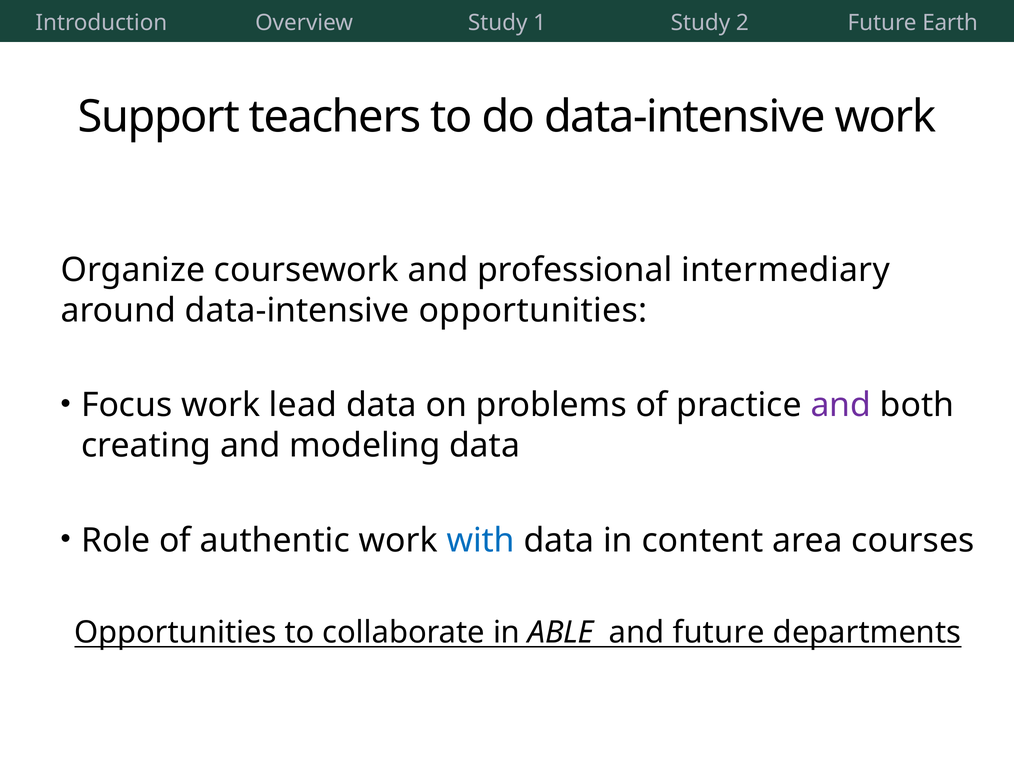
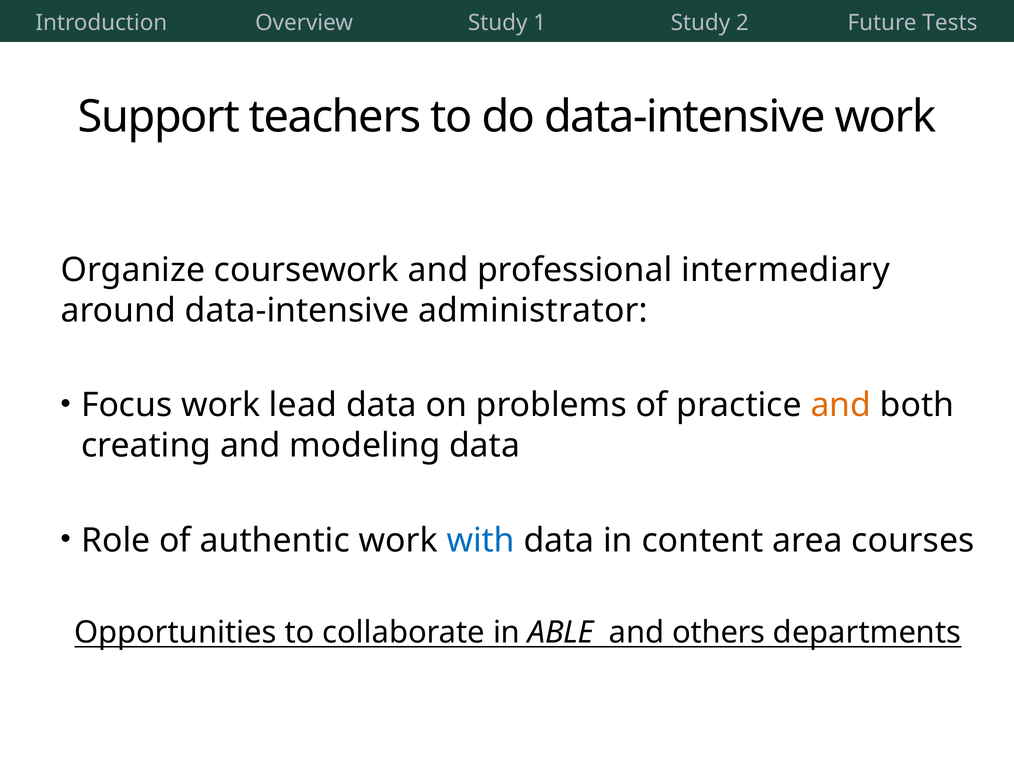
Earth: Earth -> Tests
data-intensive opportunities: opportunities -> administrator
and at (841, 405) colour: purple -> orange
and future: future -> others
